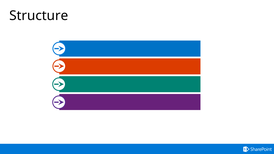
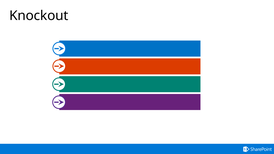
Structure: Structure -> Knockout
